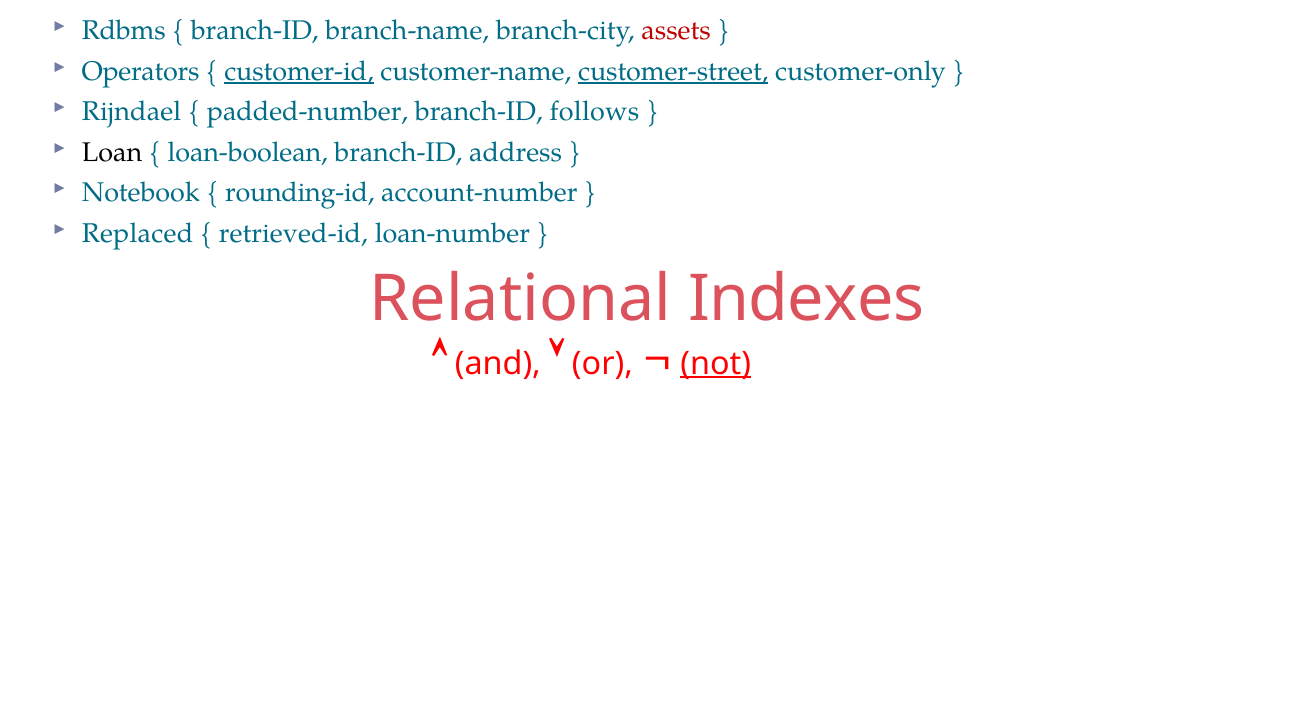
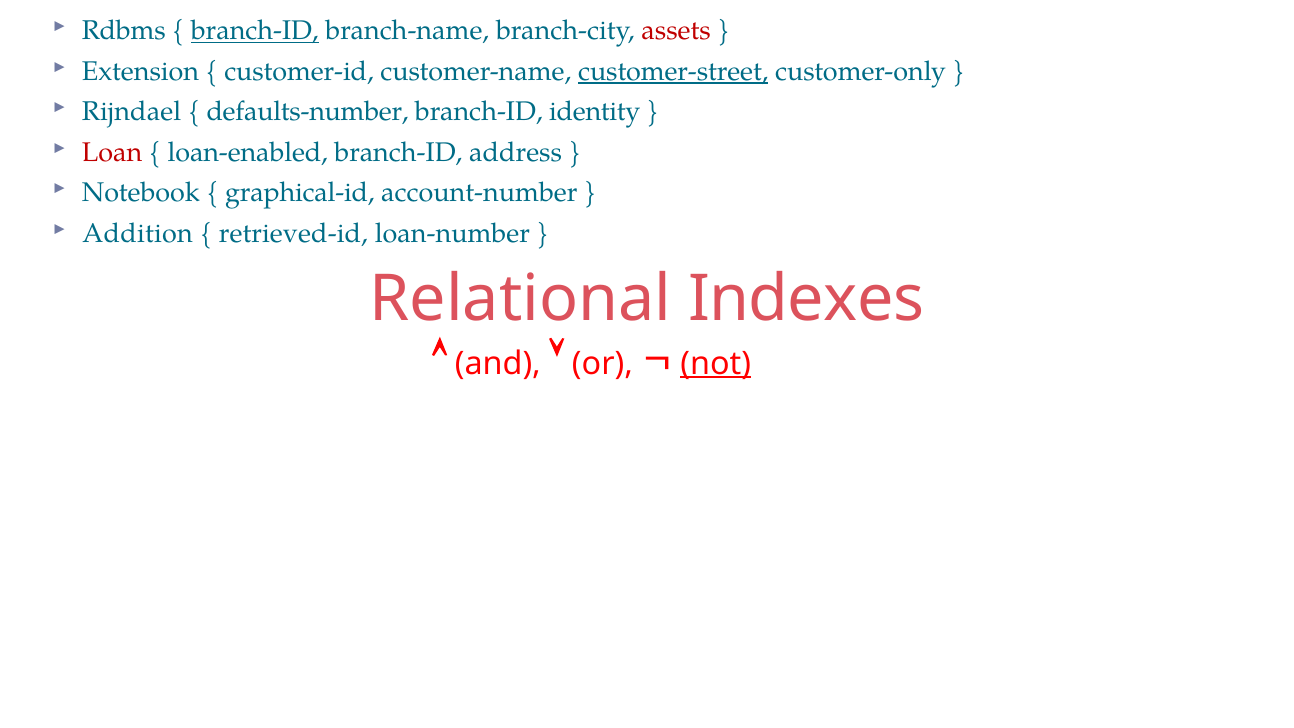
branch-ID at (255, 31) underline: none -> present
Operators: Operators -> Extension
customer-id underline: present -> none
padded-number: padded-number -> defaults-number
follows: follows -> identity
Loan colour: black -> red
loan-boolean: loan-boolean -> loan-enabled
rounding-id: rounding-id -> graphical-id
Replaced: Replaced -> Addition
